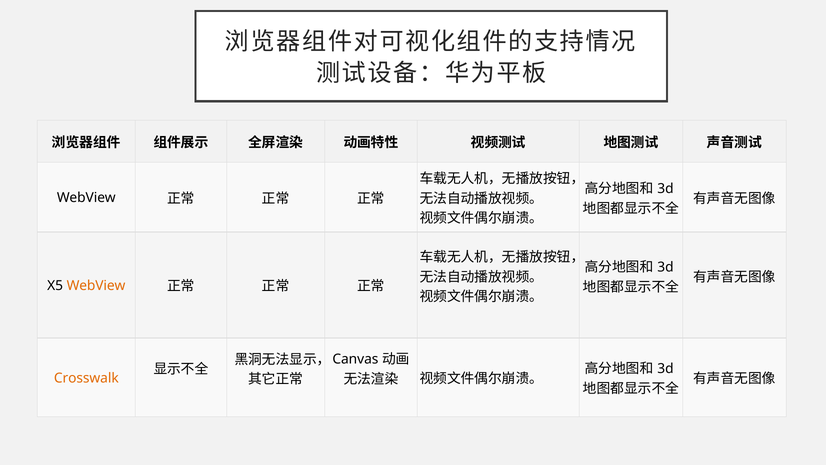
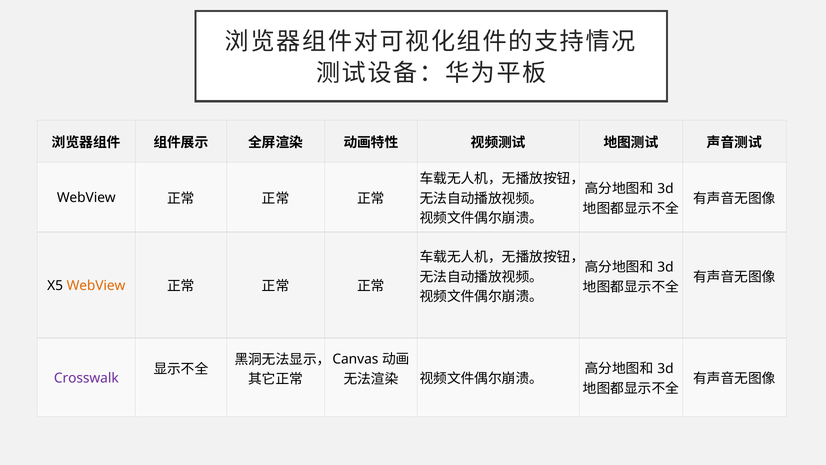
Crosswalk colour: orange -> purple
